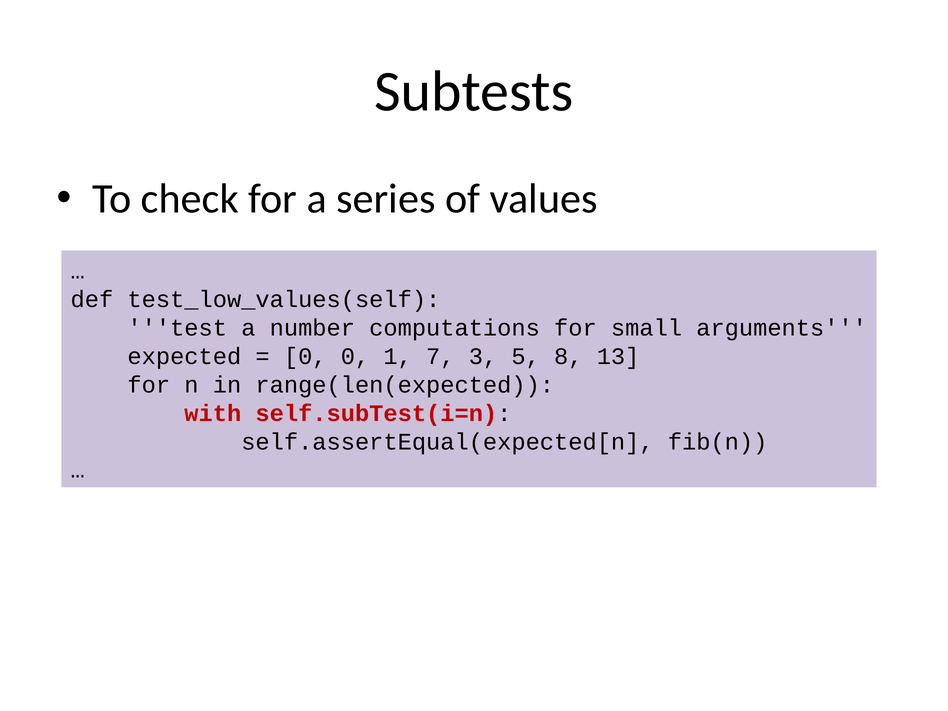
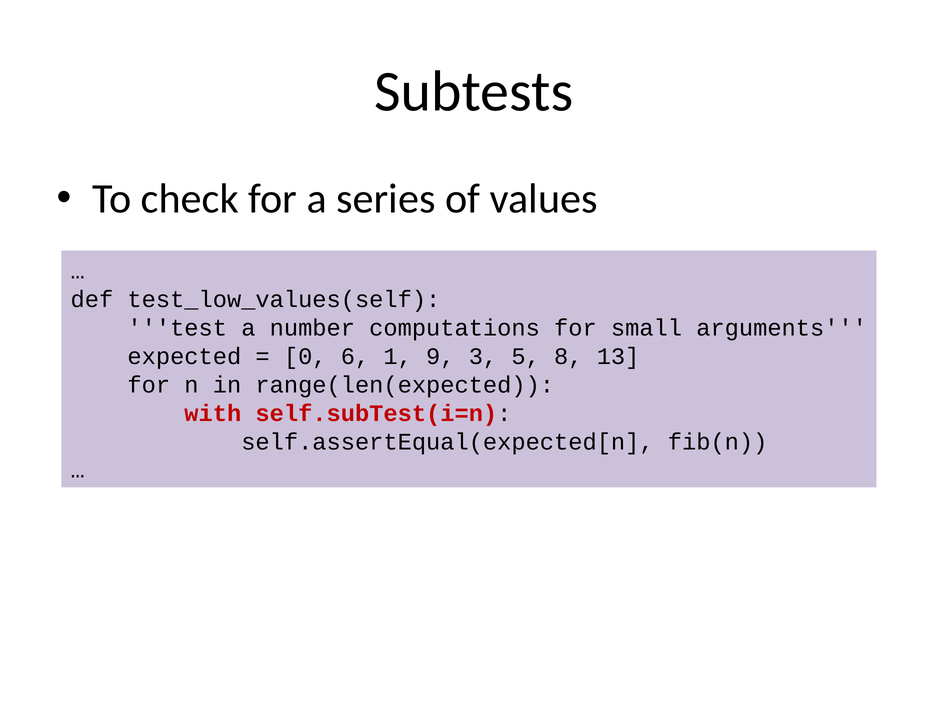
0 0: 0 -> 6
7: 7 -> 9
